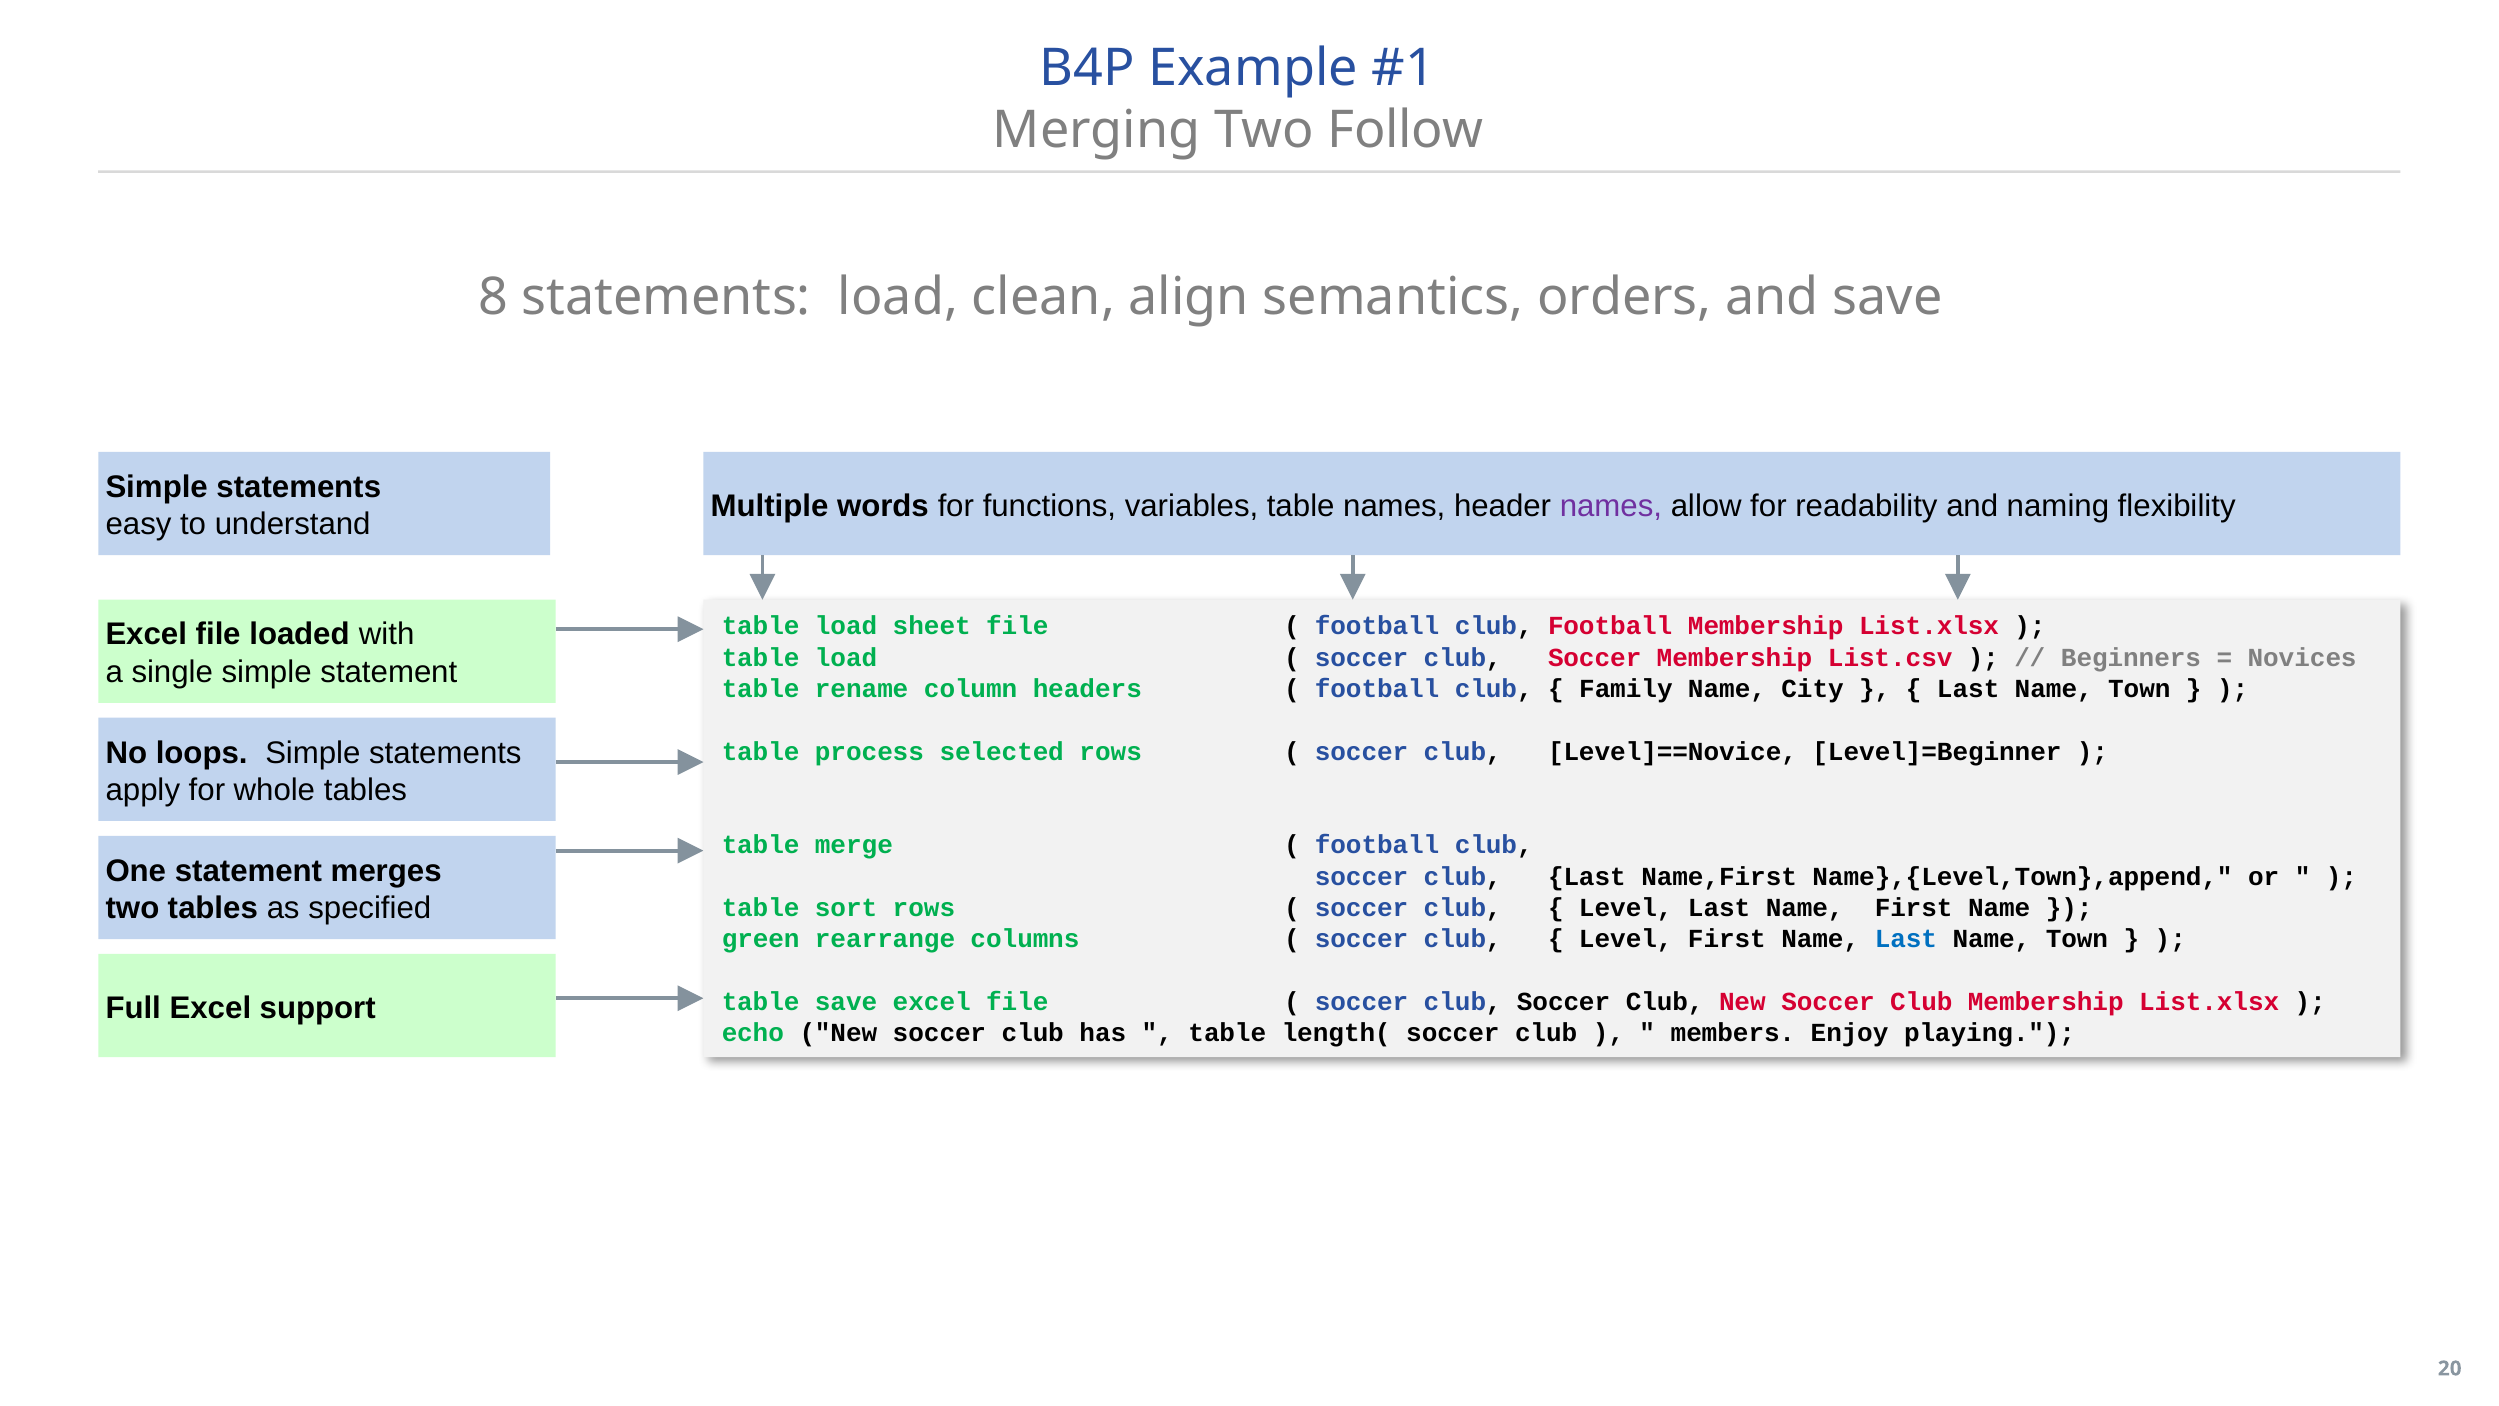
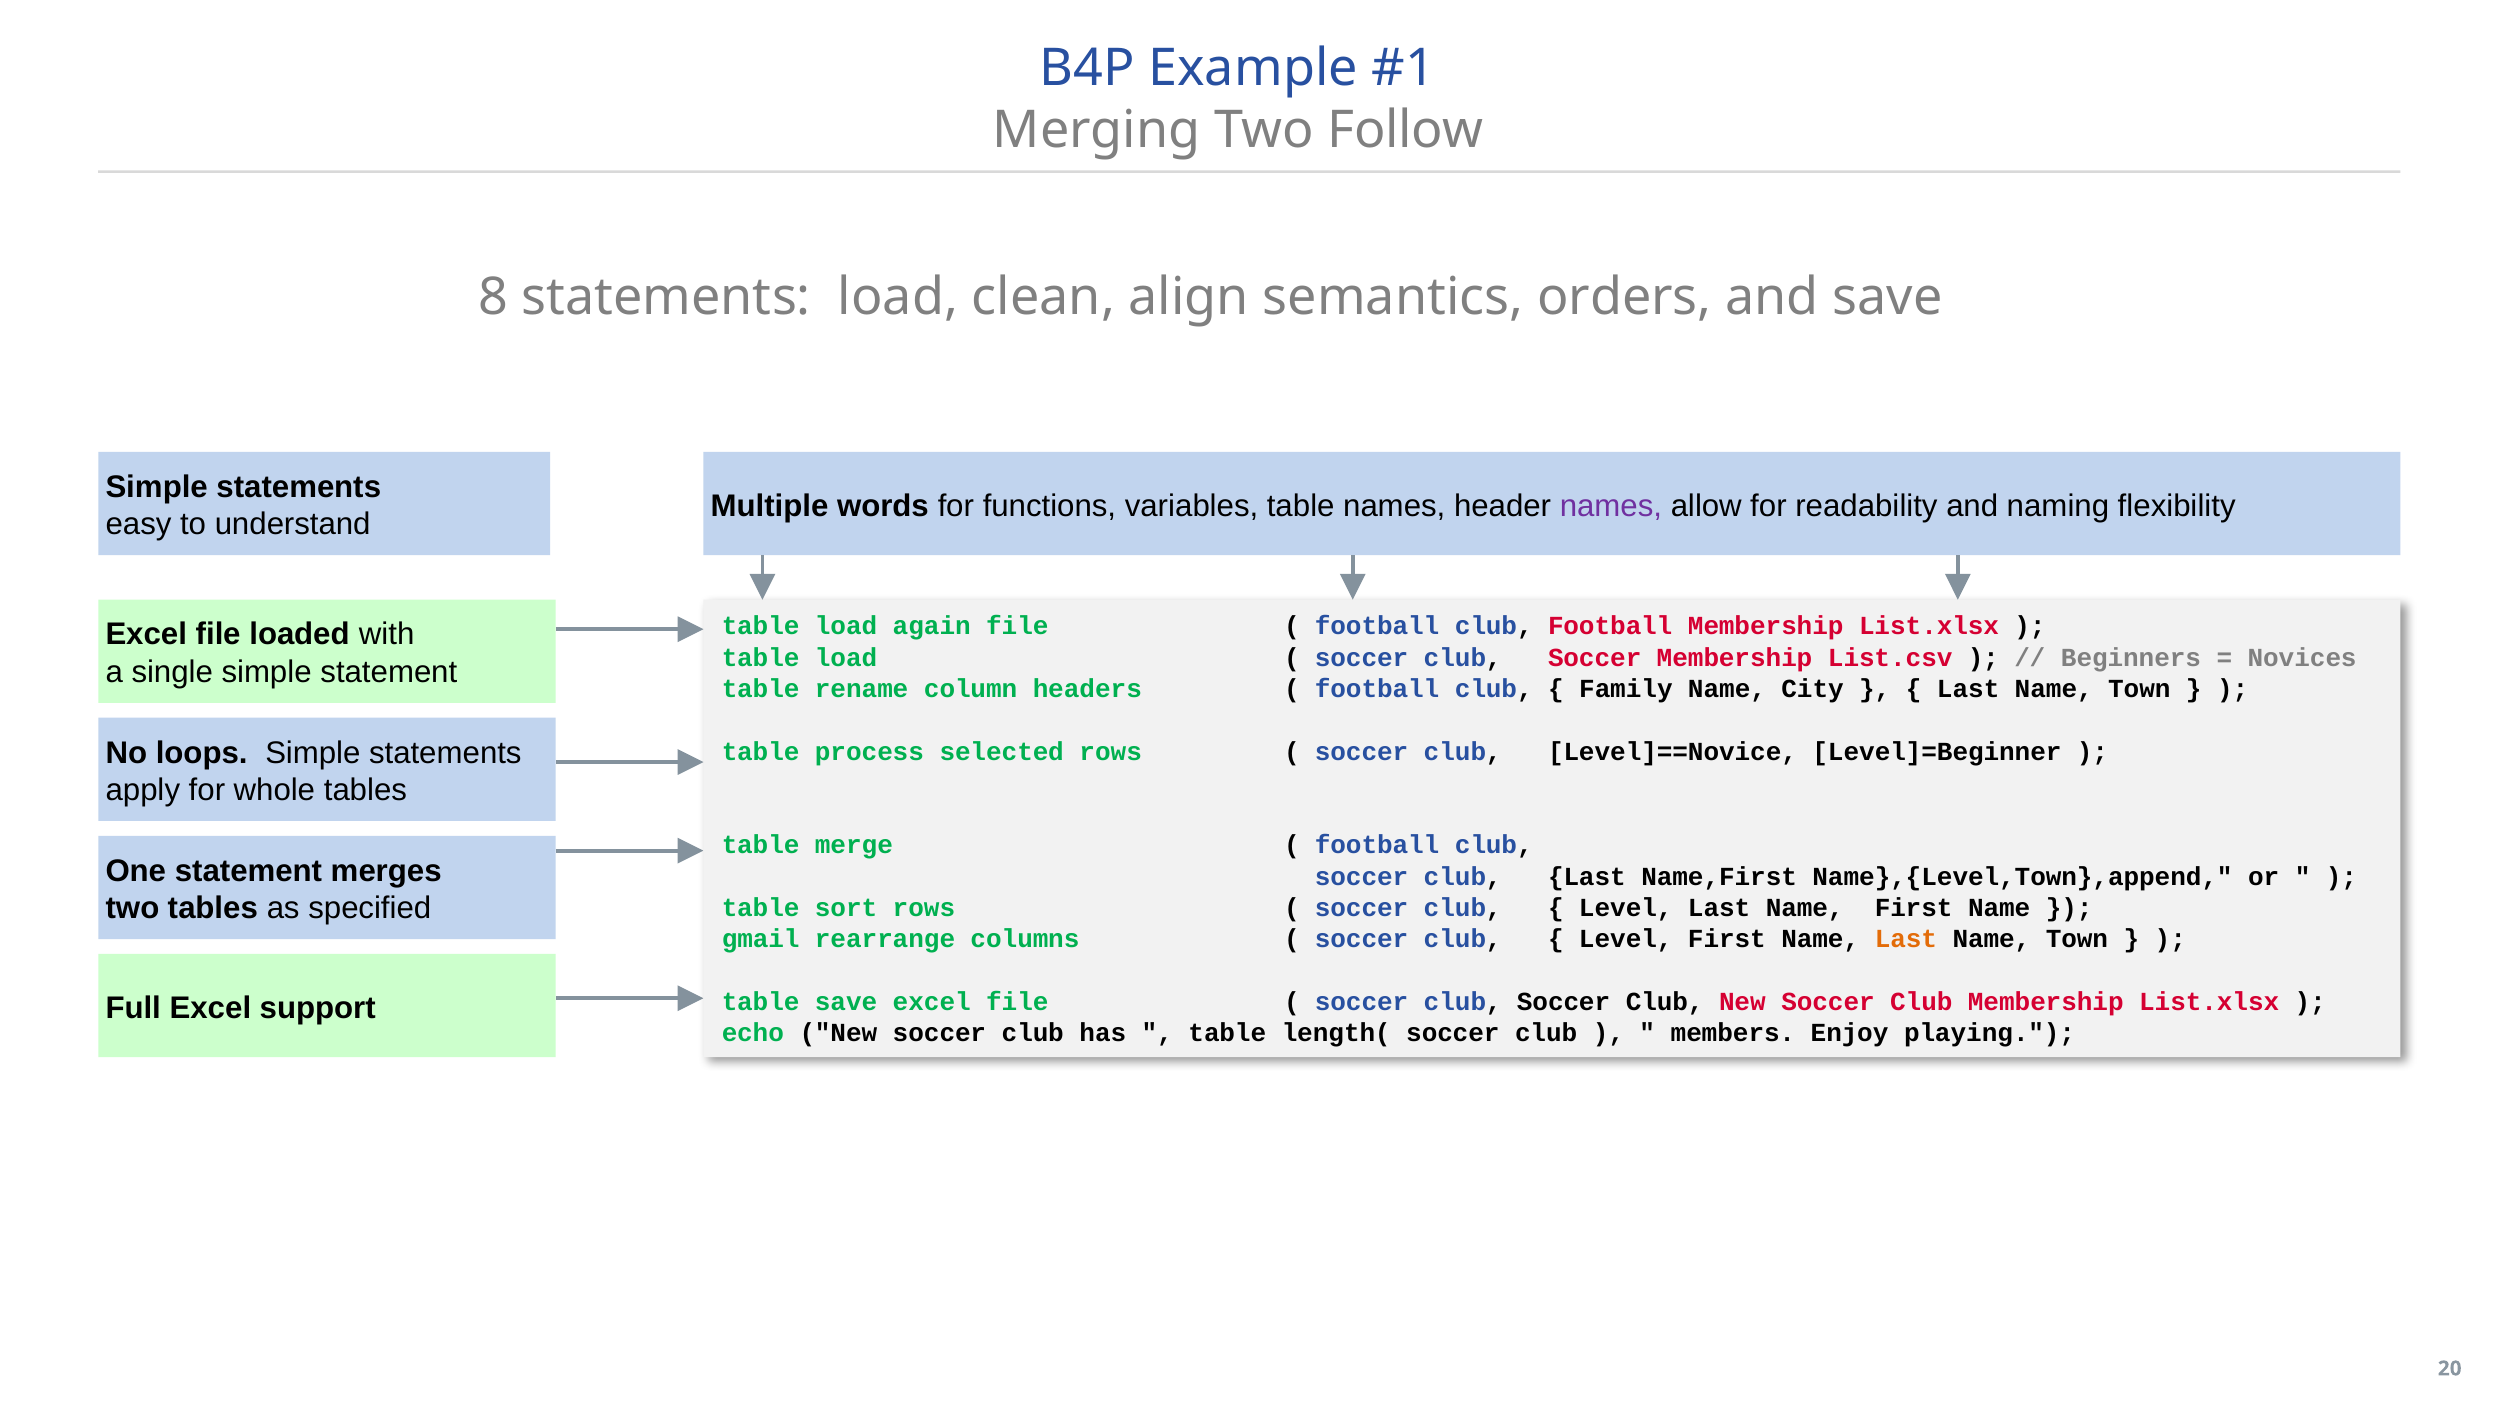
sheet: sheet -> again
green: green -> gmail
Last at (1906, 939) colour: blue -> orange
